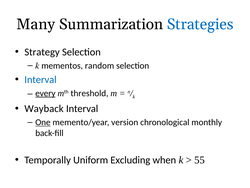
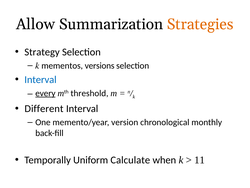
Many: Many -> Allow
Strategies colour: blue -> orange
random: random -> versions
Wayback: Wayback -> Different
One underline: present -> none
Excluding: Excluding -> Calculate
55: 55 -> 11
